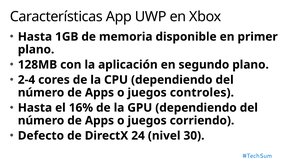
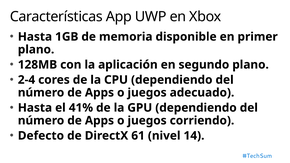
controles: controles -> adecuado
16%: 16% -> 41%
24: 24 -> 61
30: 30 -> 14
